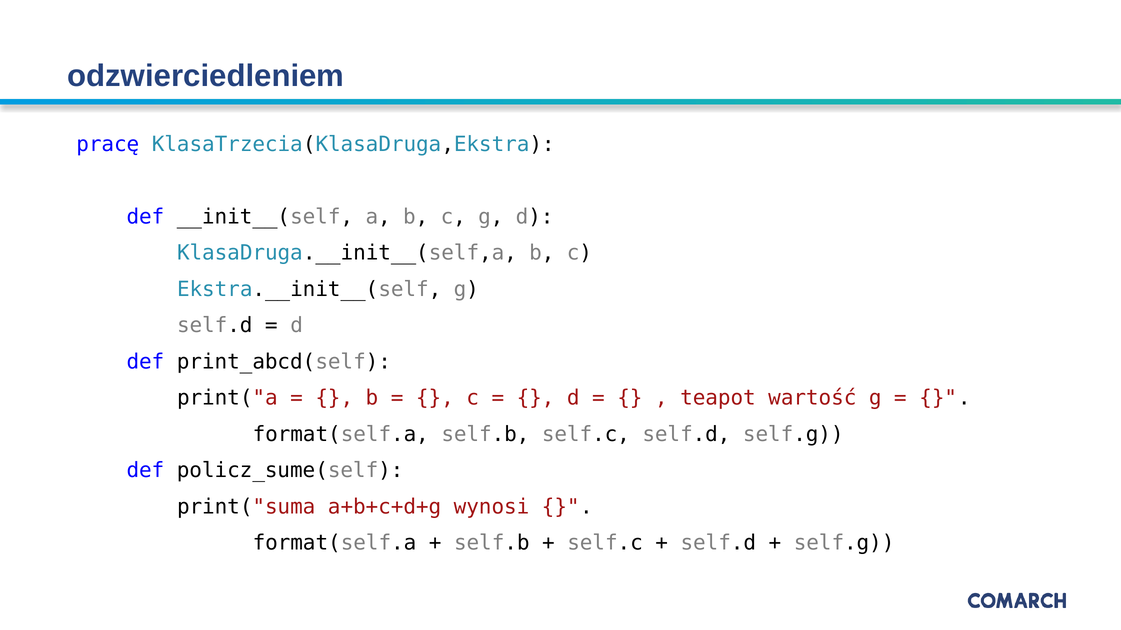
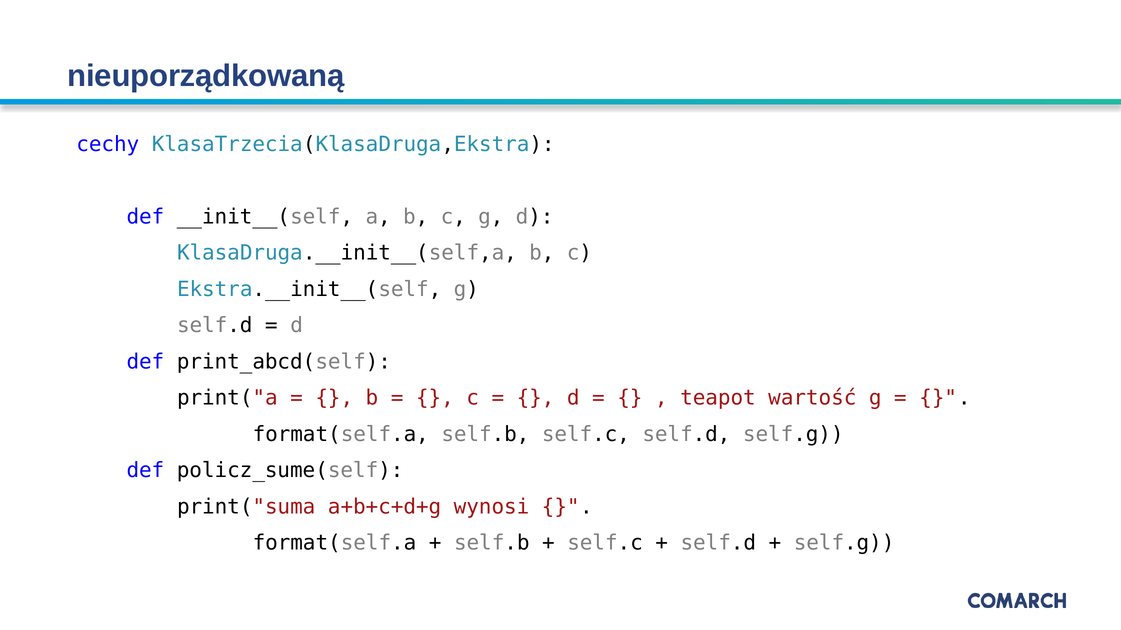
odzwierciedleniem: odzwierciedleniem -> nieuporządkowaną
pracę: pracę -> cechy
